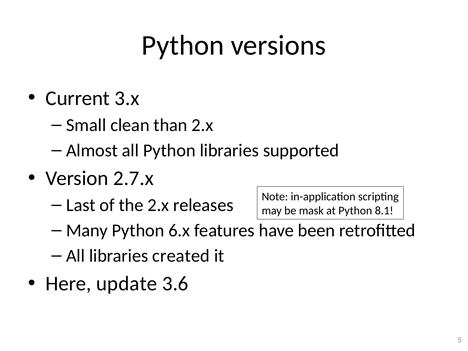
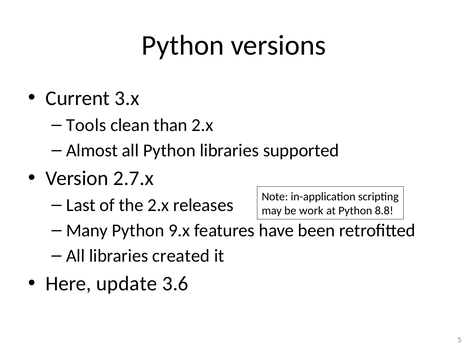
Small: Small -> Tools
mask: mask -> work
8.1: 8.1 -> 8.8
6.x: 6.x -> 9.x
